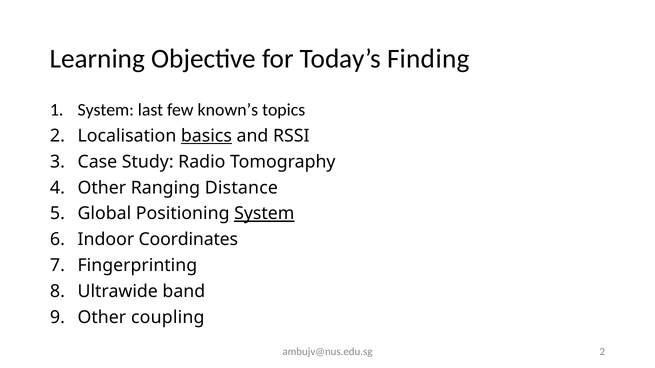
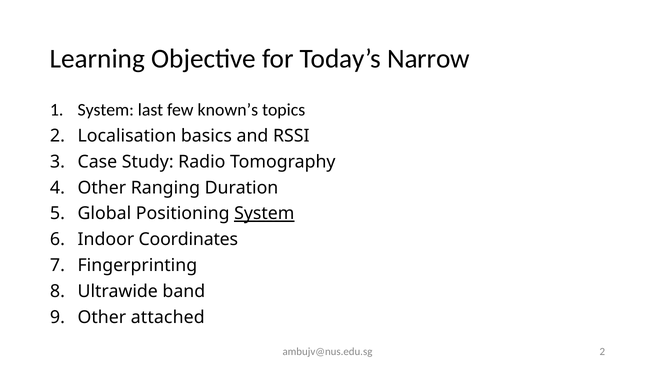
Finding: Finding -> Narrow
basics underline: present -> none
Distance: Distance -> Duration
coupling: coupling -> attached
